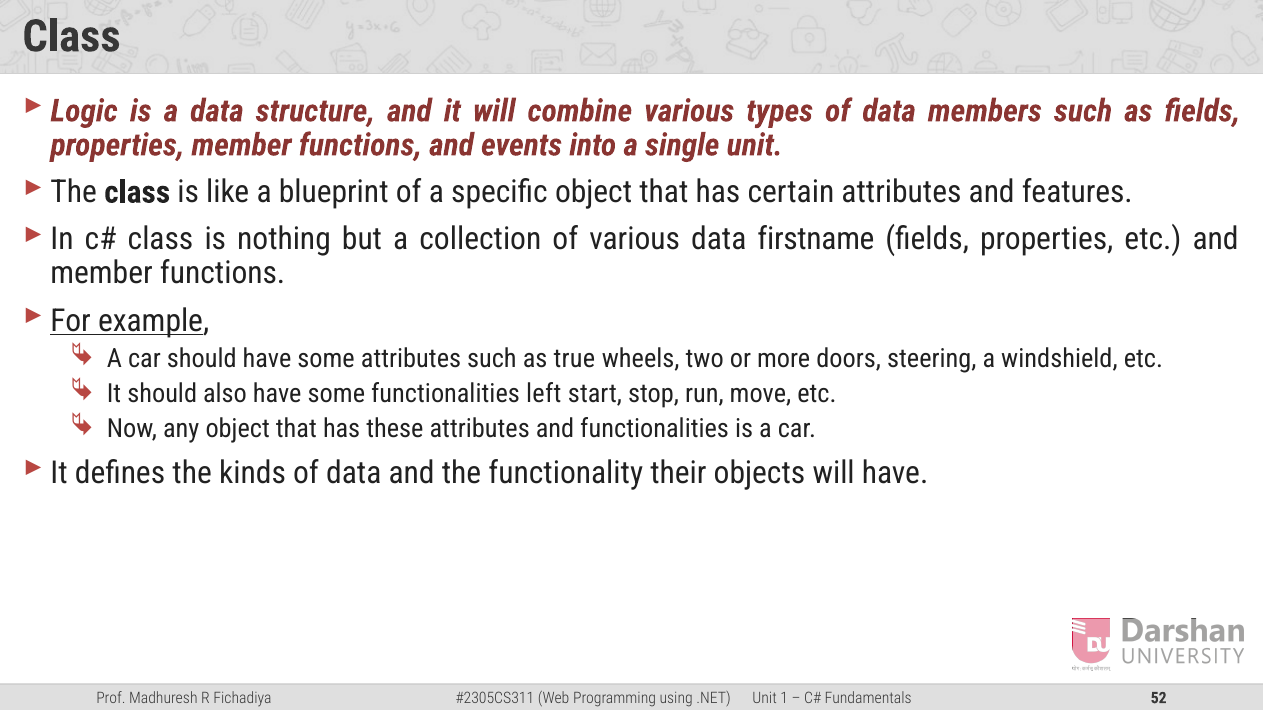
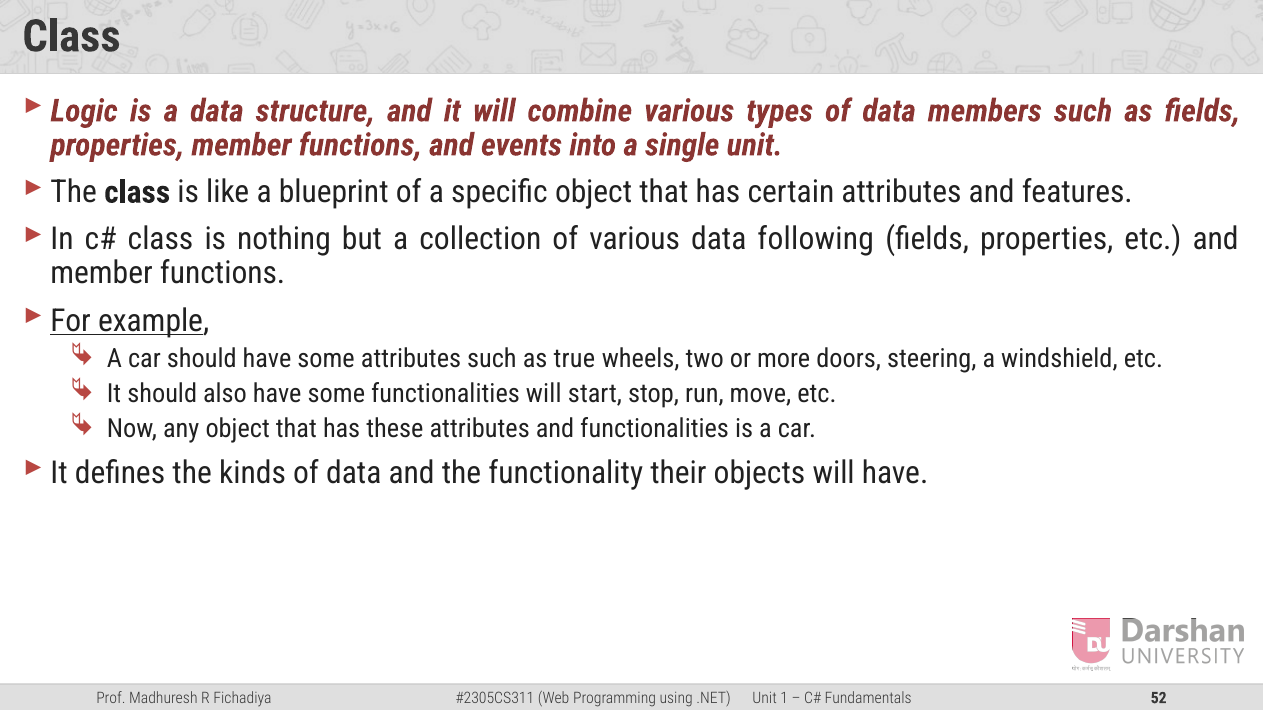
firstname: firstname -> following
functionalities left: left -> will
